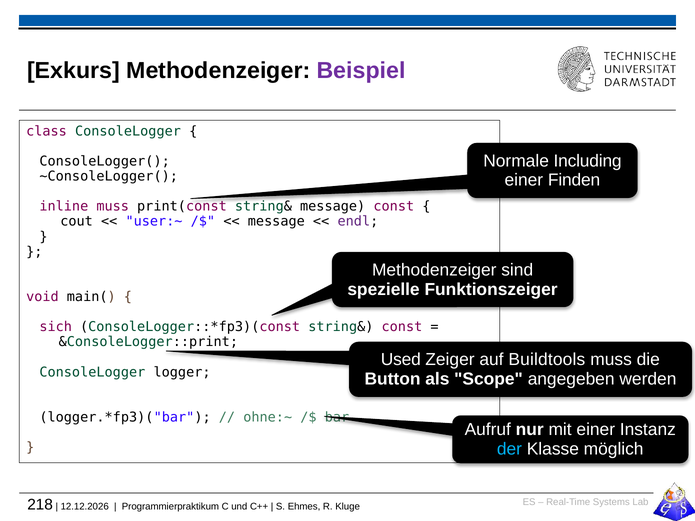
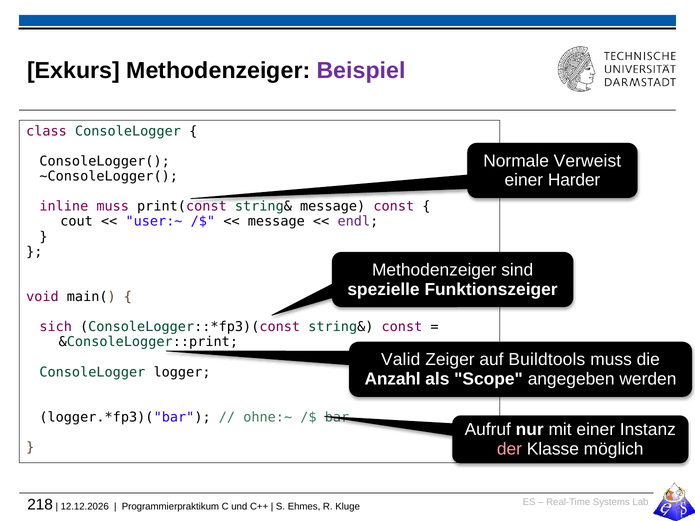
Including: Including -> Verweist
Finden: Finden -> Harder
Used: Used -> Valid
Button: Button -> Anzahl
der colour: light blue -> pink
